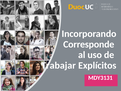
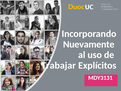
Corresponde: Corresponde -> Nuevamente
